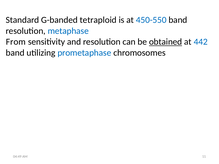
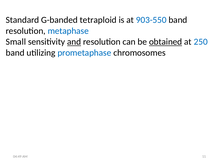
450-550: 450-550 -> 903-550
From: From -> Small
and underline: none -> present
442: 442 -> 250
